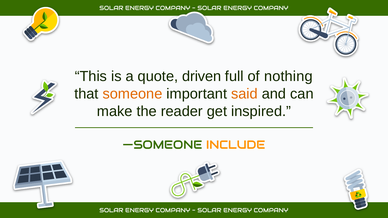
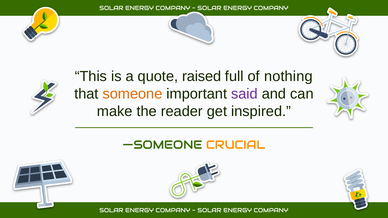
driven: driven -> raised
said colour: orange -> purple
INCLUDE: INCLUDE -> CRUCIAL
